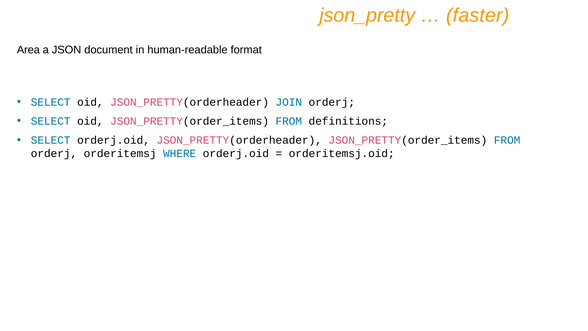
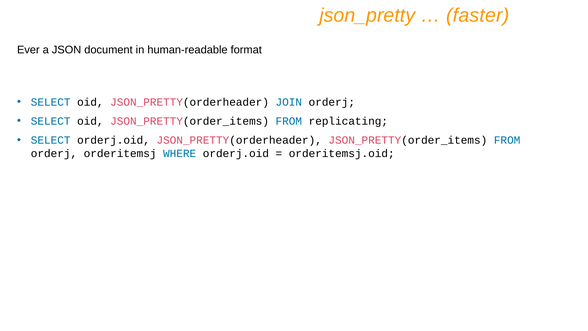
Area: Area -> Ever
definitions: definitions -> replicating
